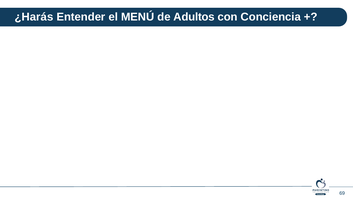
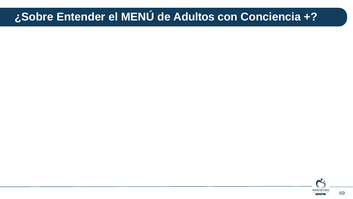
¿Harás: ¿Harás -> ¿Sobre
